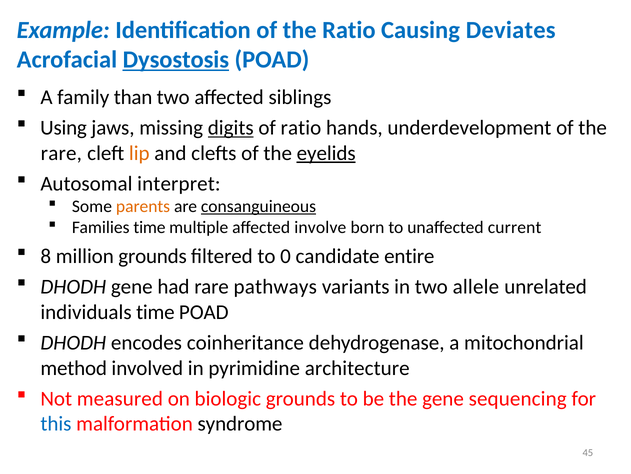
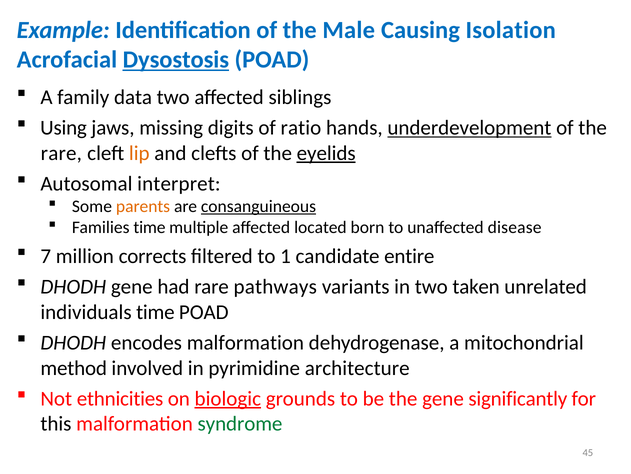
the Ratio: Ratio -> Male
Deviates: Deviates -> Isolation
than: than -> data
digits underline: present -> none
underdevelopment underline: none -> present
involve: involve -> located
current: current -> disease
8: 8 -> 7
million grounds: grounds -> corrects
0: 0 -> 1
allele: allele -> taken
encodes coinheritance: coinheritance -> malformation
measured: measured -> ethnicities
biologic underline: none -> present
sequencing: sequencing -> significantly
this colour: blue -> black
syndrome colour: black -> green
